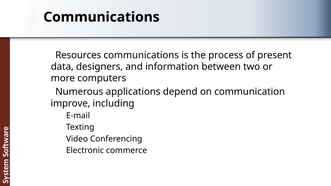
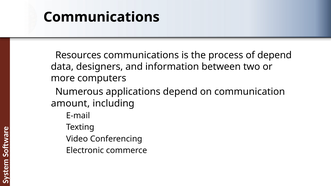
of present: present -> depend
improve: improve -> amount
